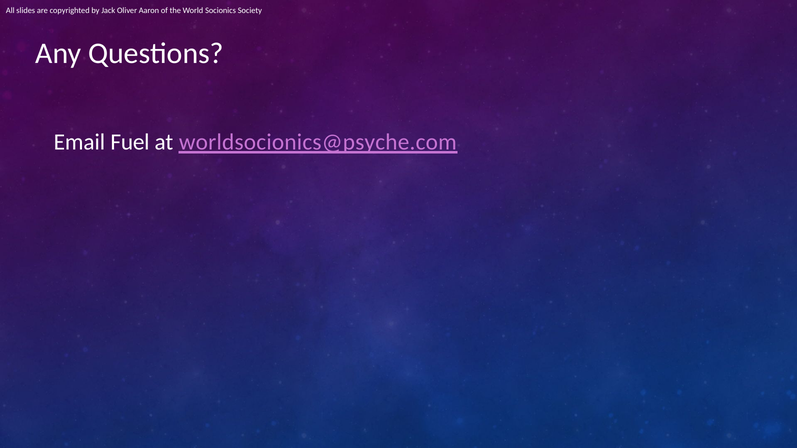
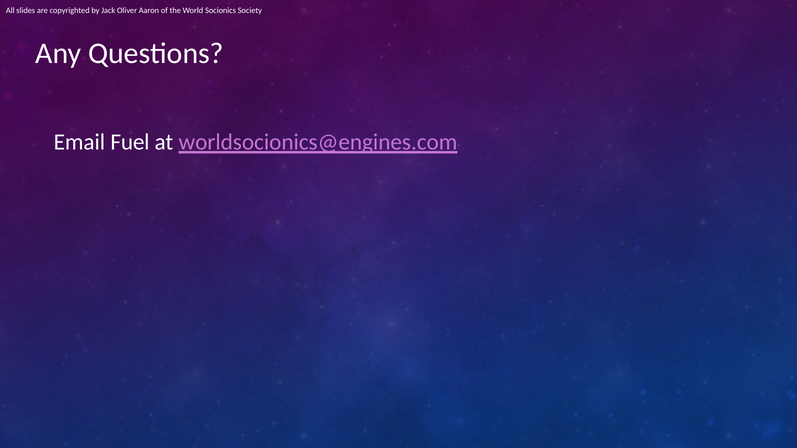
worldsocionics@psyche.com: worldsocionics@psyche.com -> worldsocionics@engines.com
